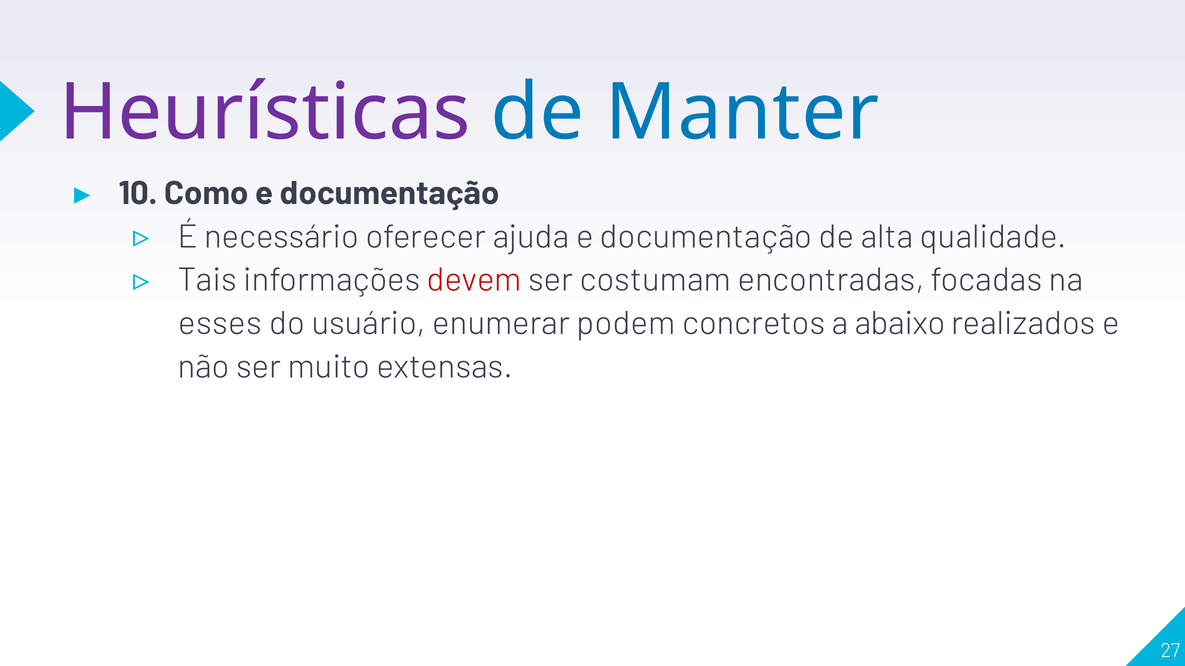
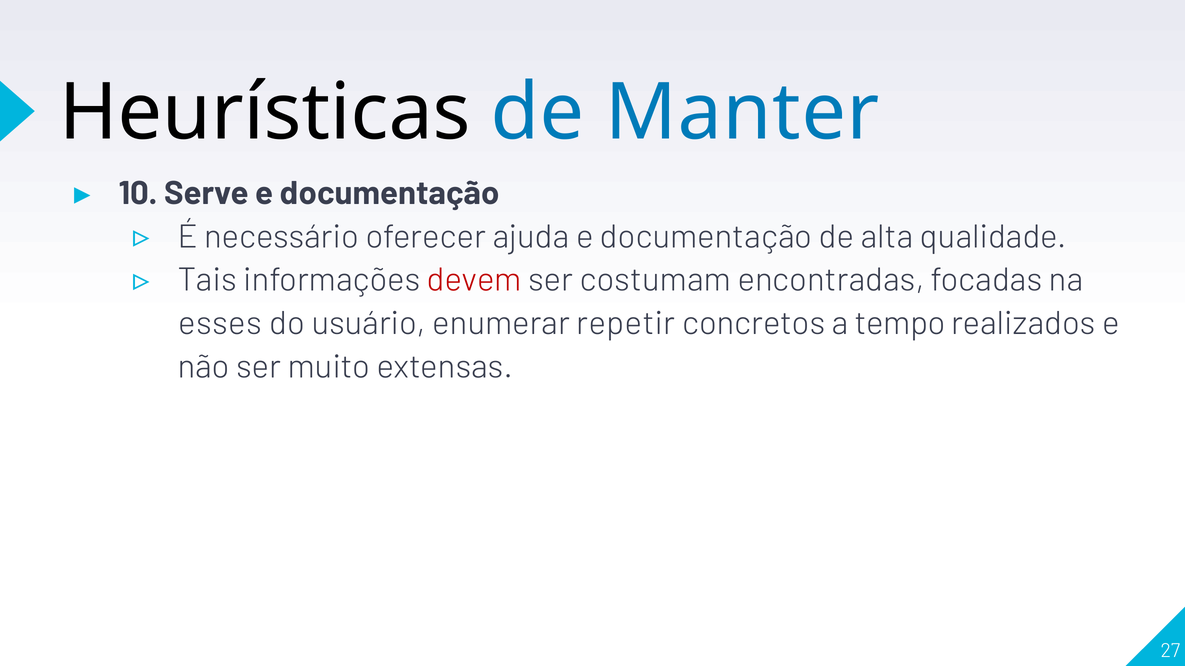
Heurísticas colour: purple -> black
Como: Como -> Serve
podem: podem -> repetir
abaixo: abaixo -> tempo
